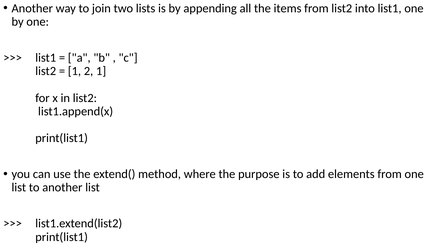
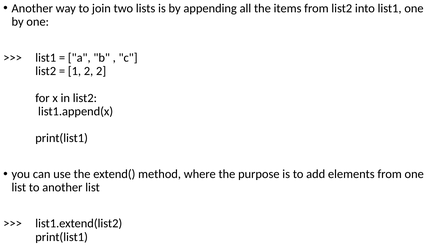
2 1: 1 -> 2
